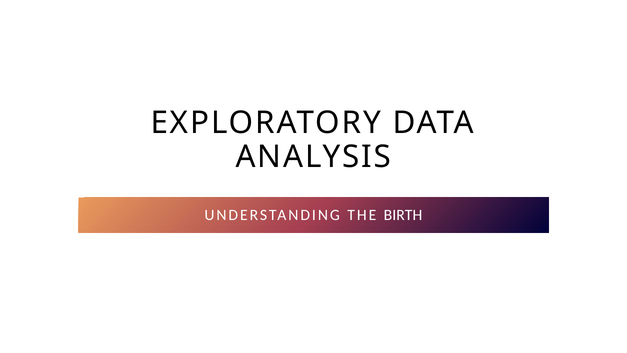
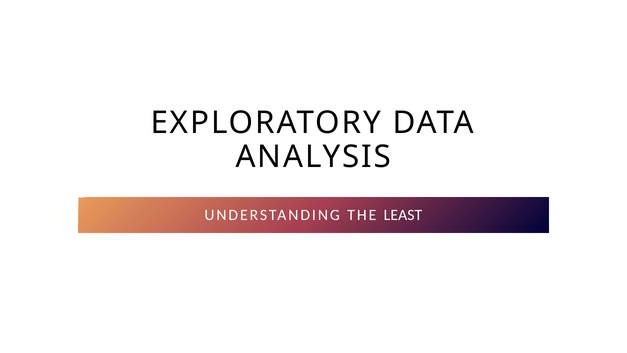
BIRTH: BIRTH -> LEAST
